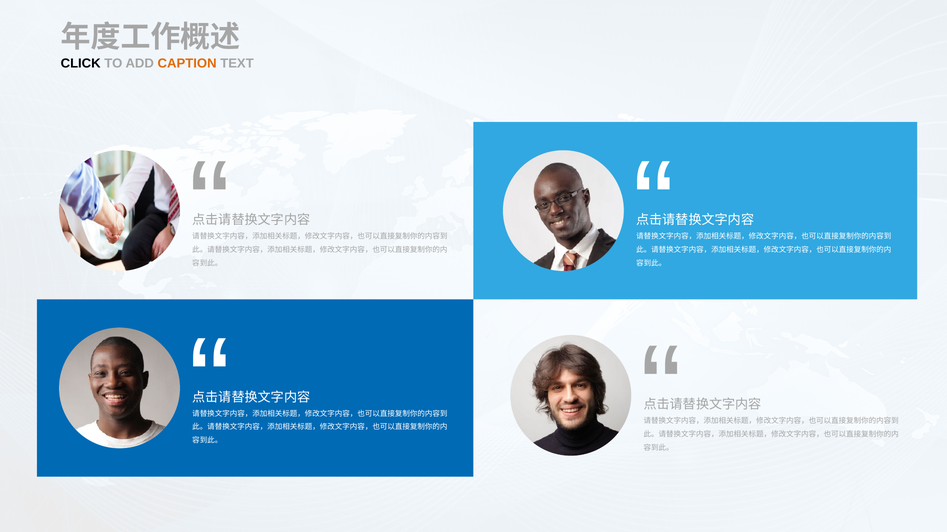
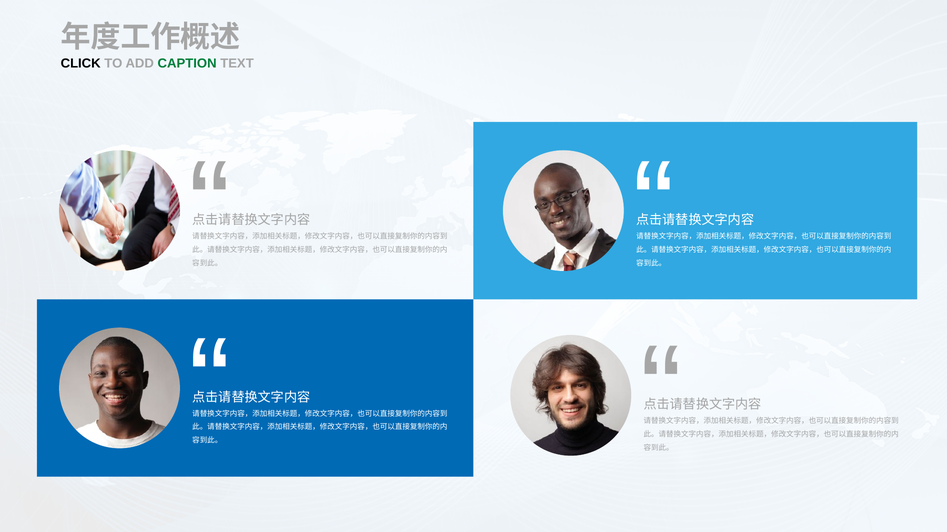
CAPTION colour: orange -> green
